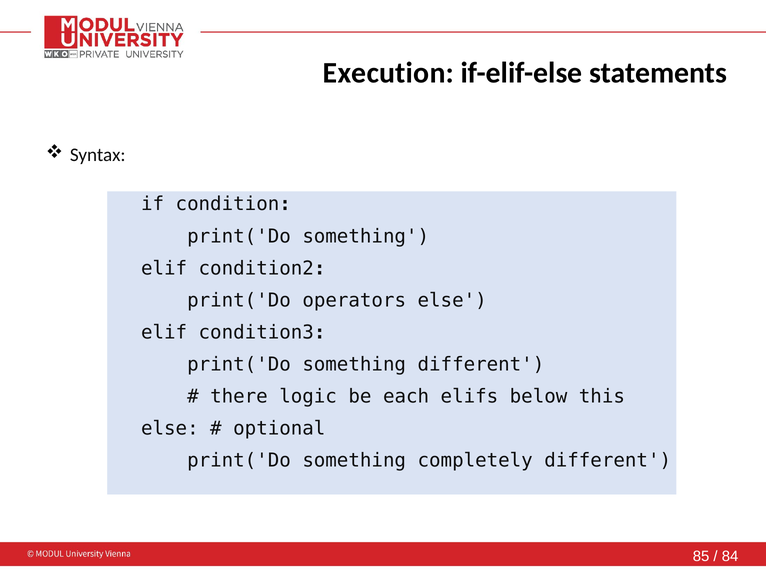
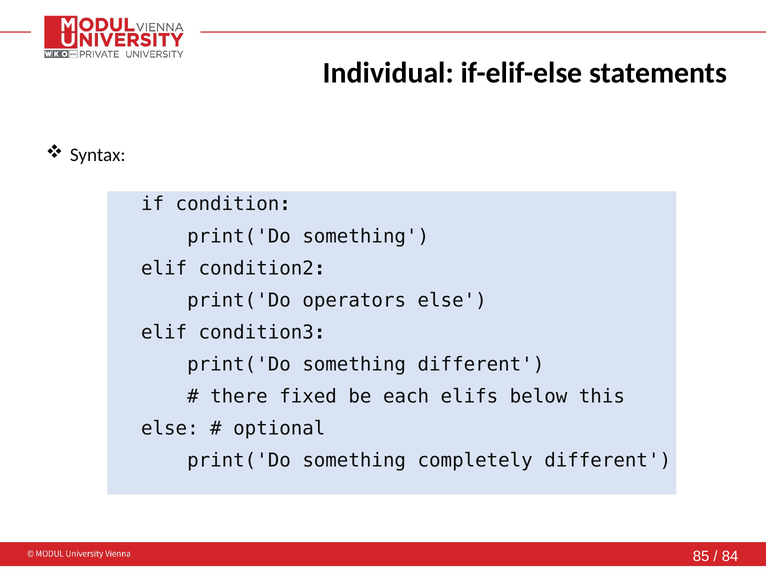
Execution: Execution -> Individual
logic: logic -> fixed
